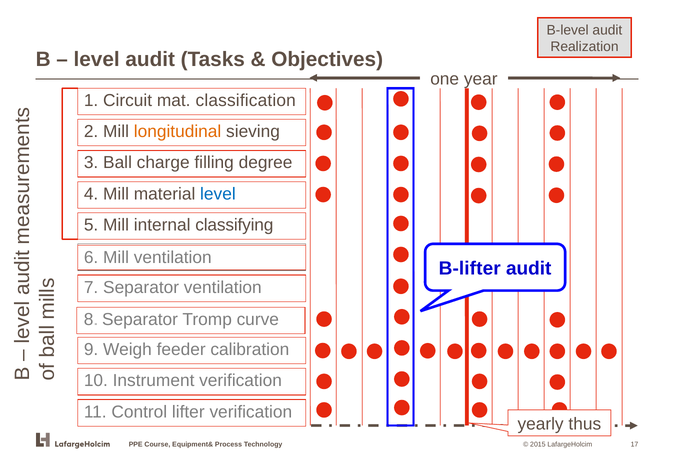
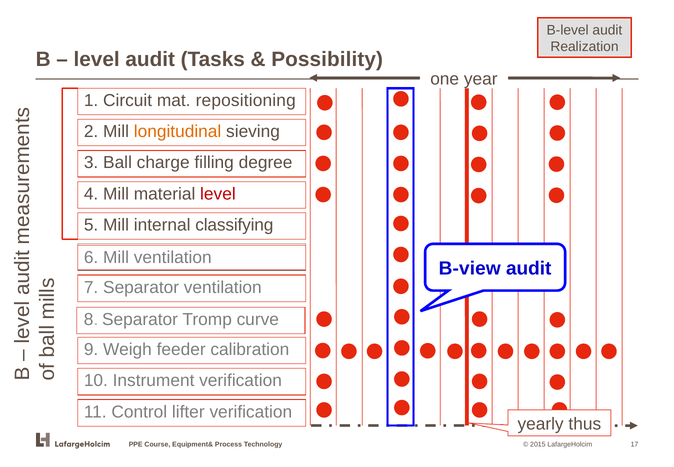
Objectives: Objectives -> Possibility
classification: classification -> repositioning
level at (218, 194) colour: blue -> red
B-lifter: B-lifter -> B-view
